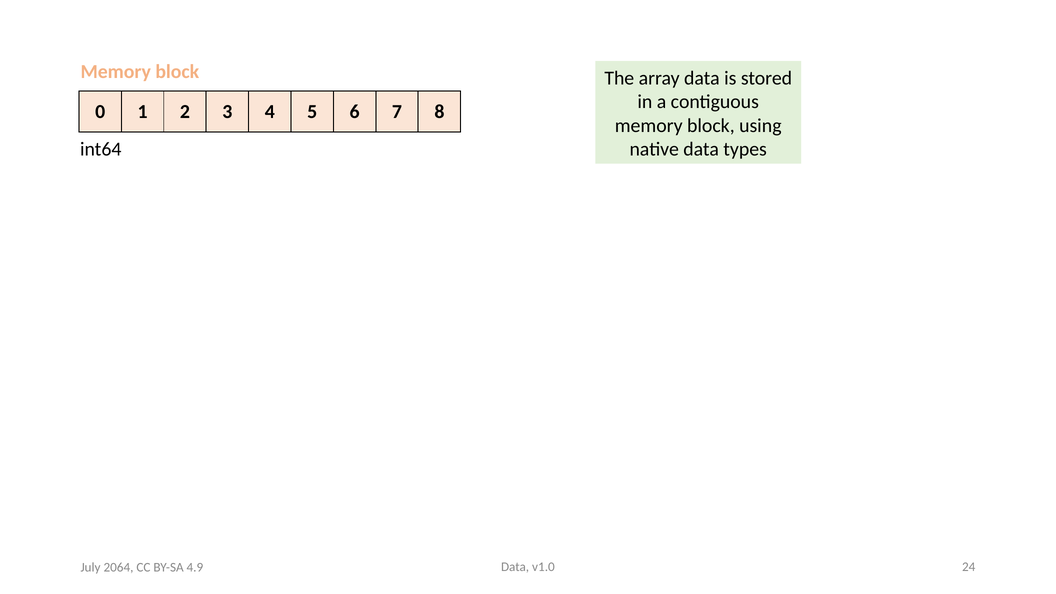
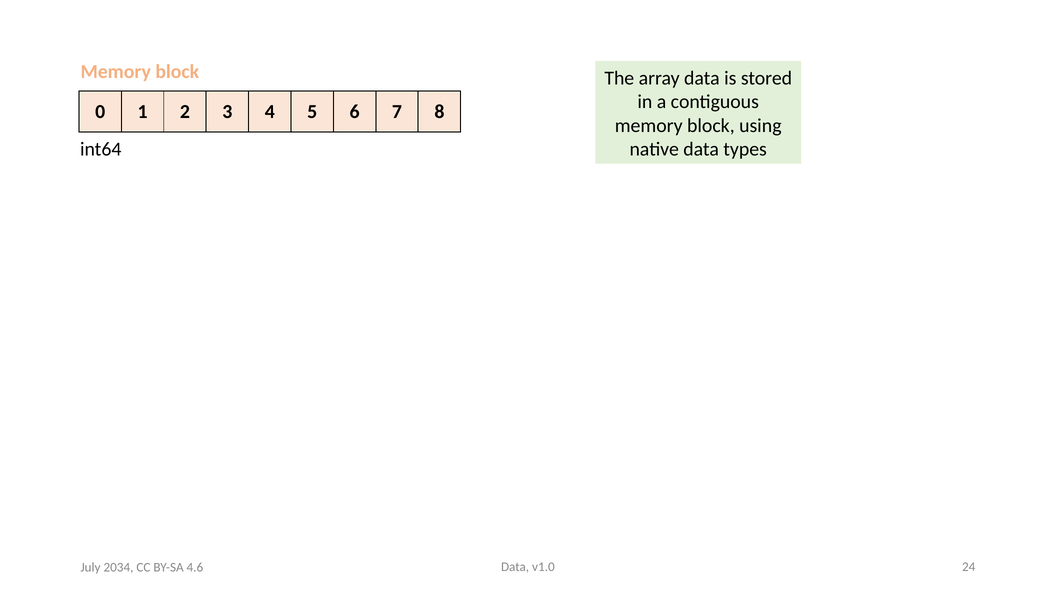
2064: 2064 -> 2034
4.9: 4.9 -> 4.6
